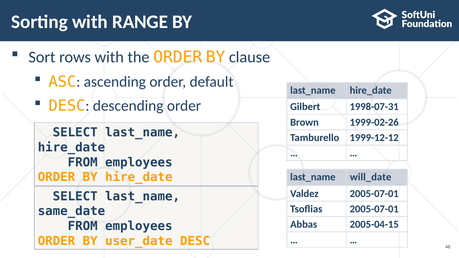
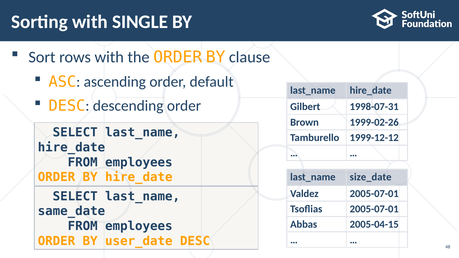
RANGE: RANGE -> SINGLE
will_date: will_date -> size_date
